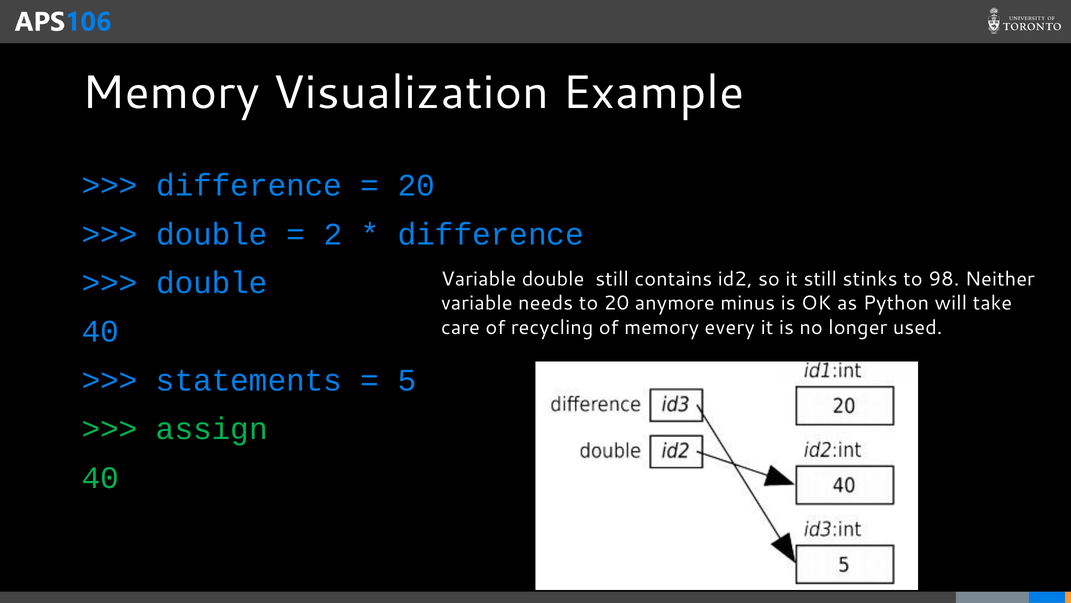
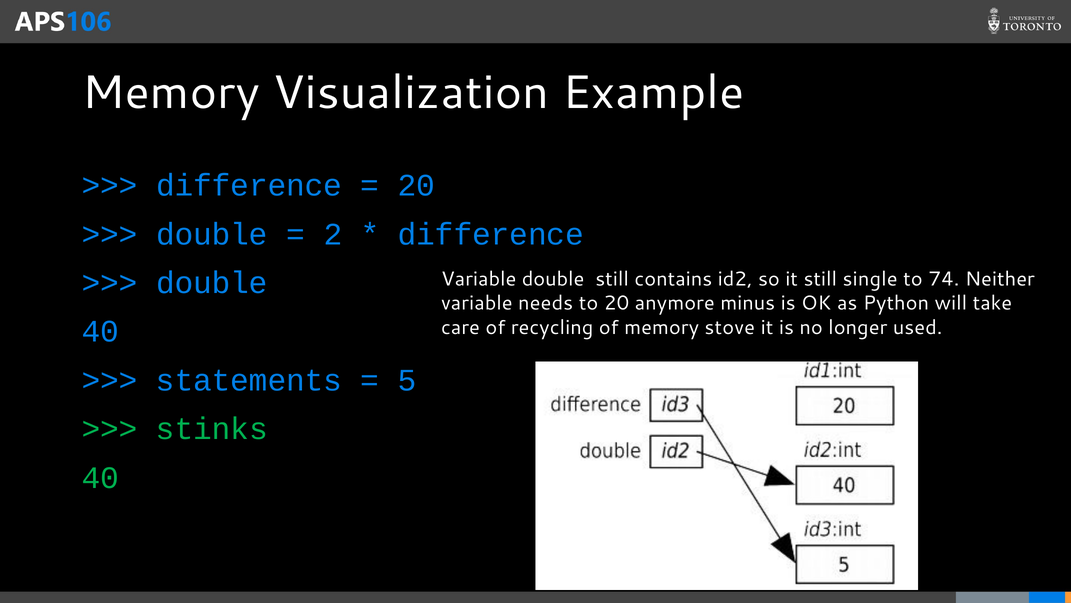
stinks: stinks -> single
98: 98 -> 74
every: every -> stove
assign: assign -> stinks
